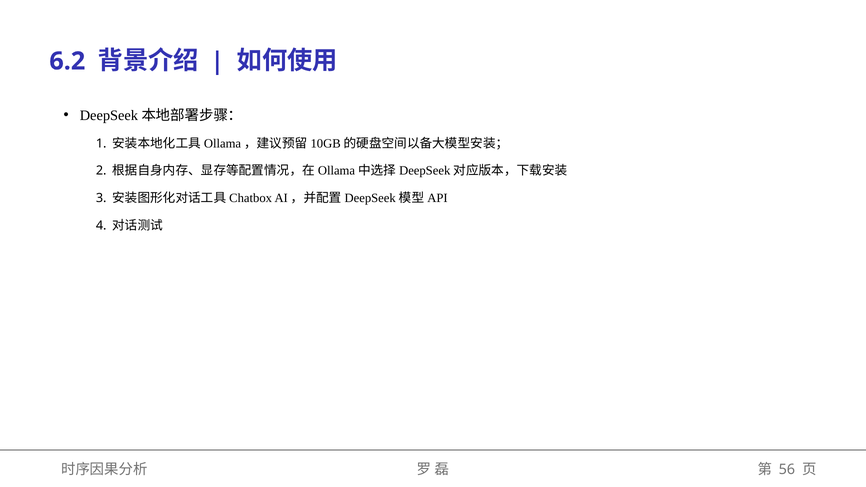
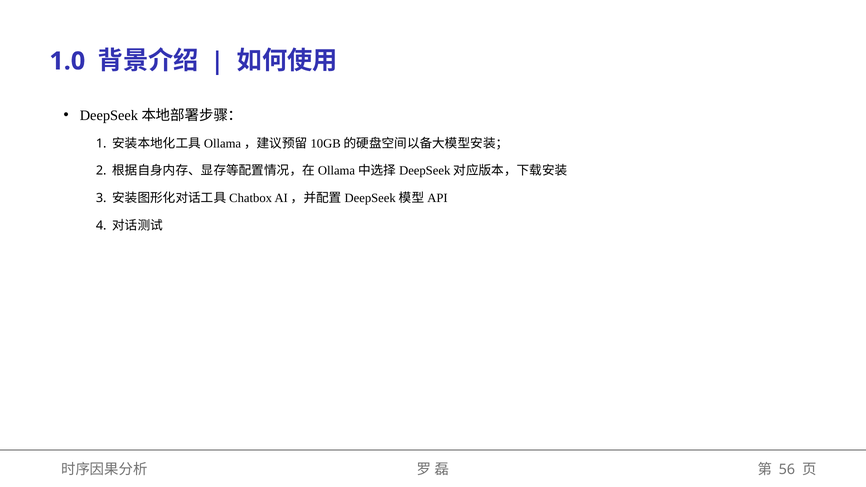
6.2: 6.2 -> 1.0
